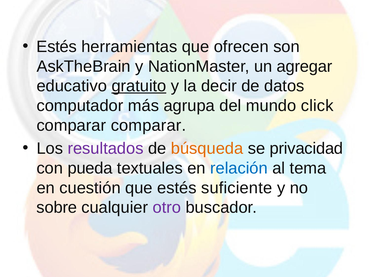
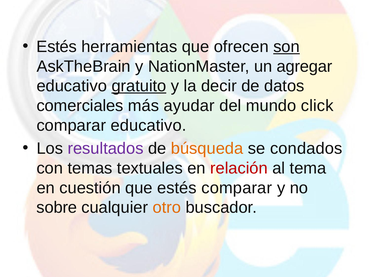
son underline: none -> present
computador: computador -> comerciales
agrupa: agrupa -> ayudar
comparar comparar: comparar -> educativo
privacidad: privacidad -> condados
pueda: pueda -> temas
relación colour: blue -> red
estés suficiente: suficiente -> comparar
otro colour: purple -> orange
